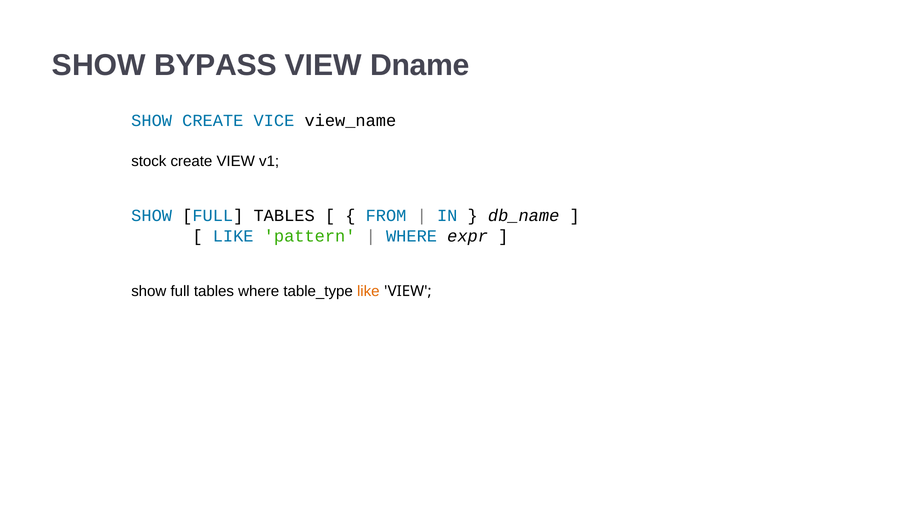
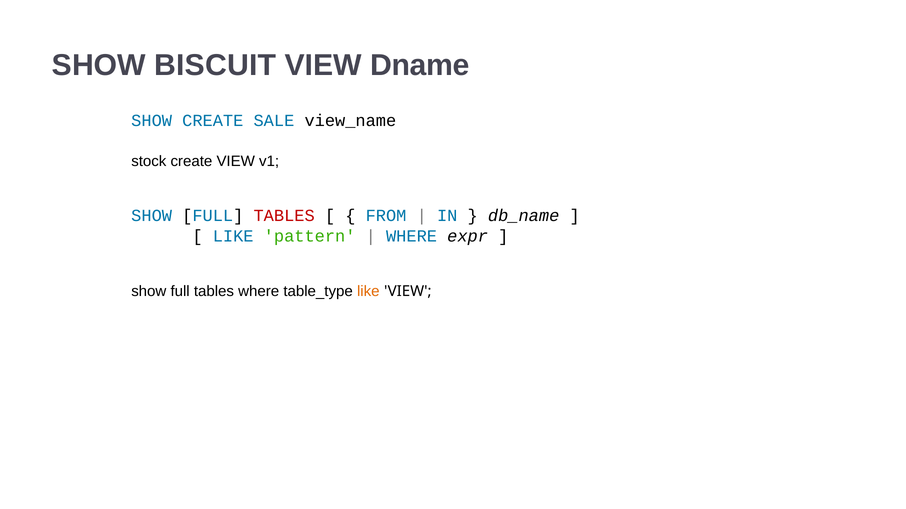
BYPASS: BYPASS -> BISCUIT
VICE: VICE -> SALE
TABLES at (284, 216) colour: black -> red
